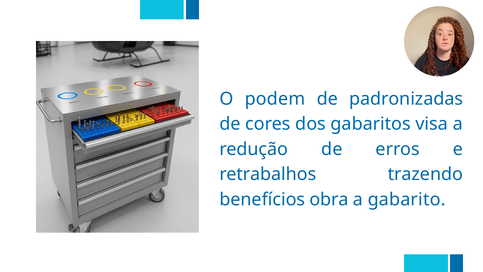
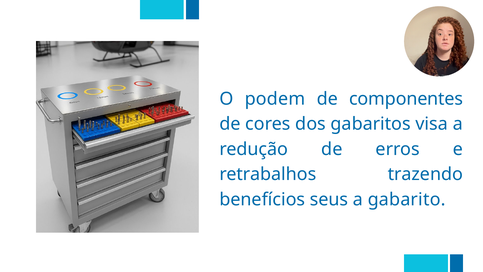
padronizadas: padronizadas -> componentes
obra: obra -> seus
